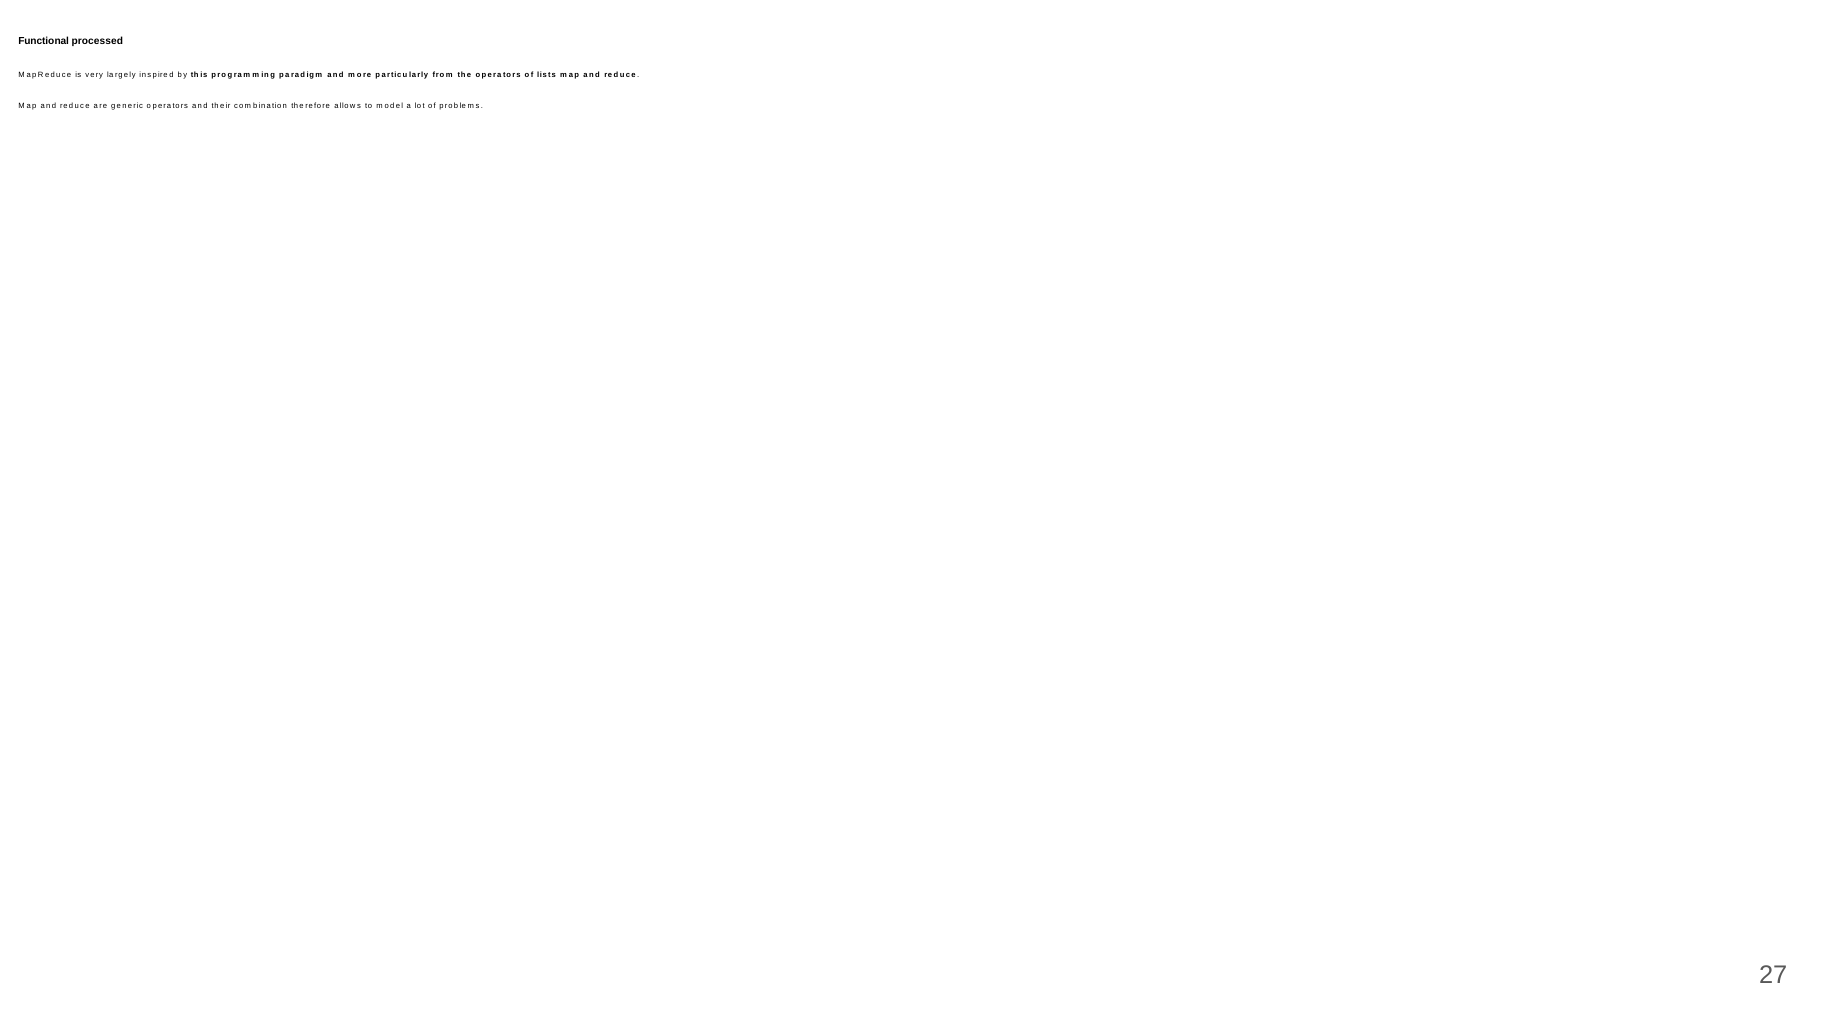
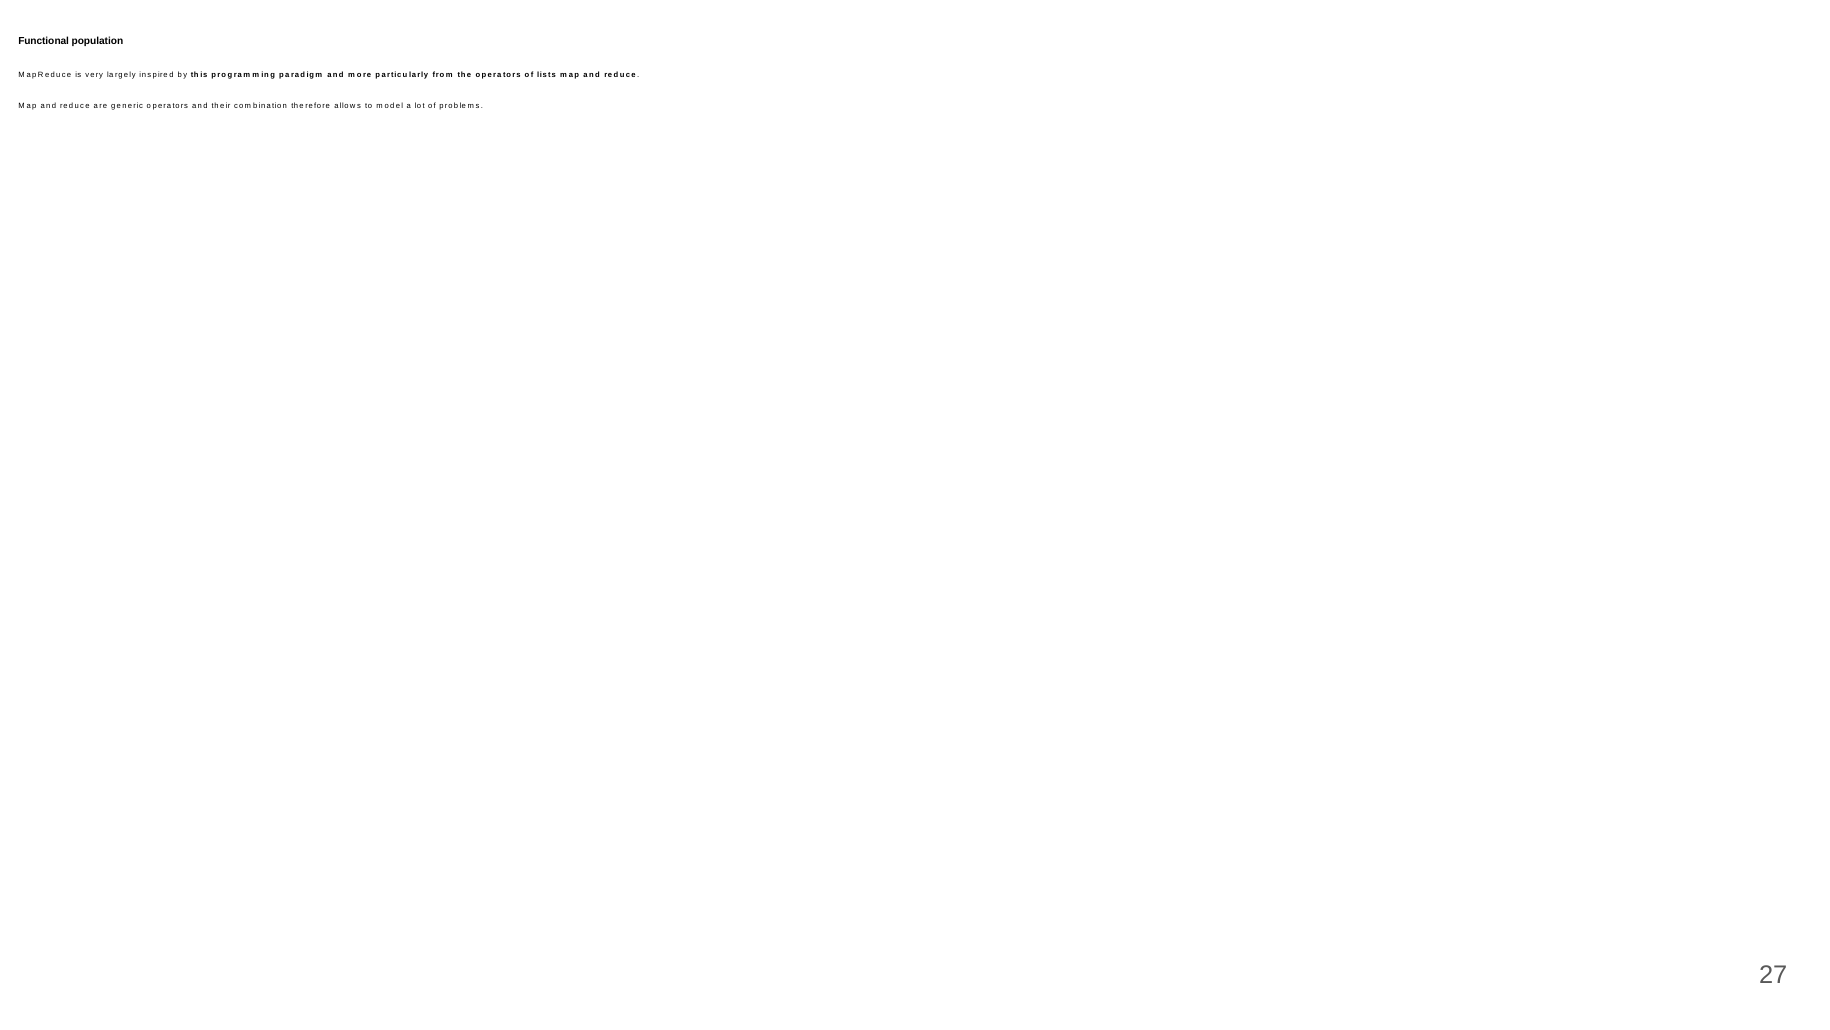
processed: processed -> population
